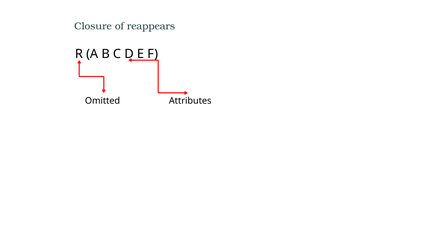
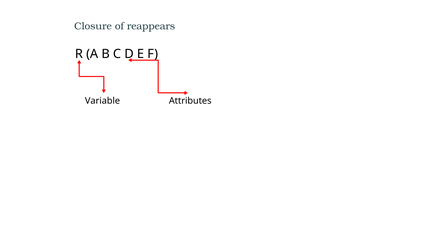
Omitted: Omitted -> Variable
